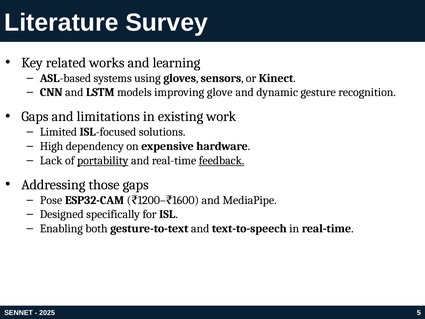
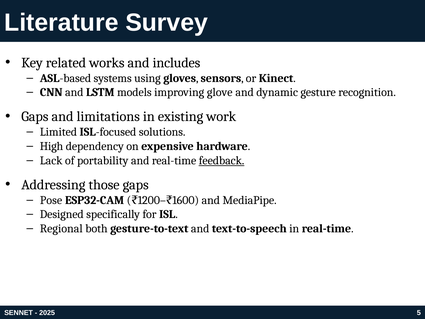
learning: learning -> includes
portability underline: present -> none
Enabling: Enabling -> Regional
